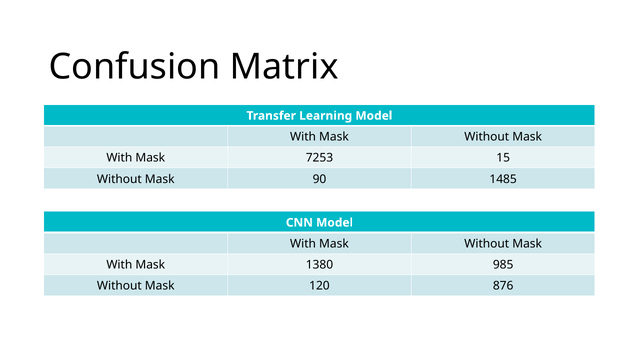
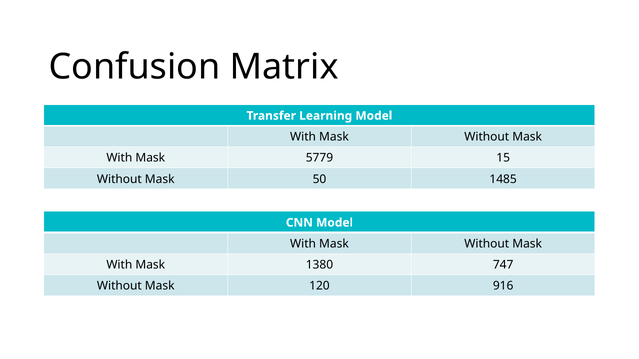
7253: 7253 -> 5779
90: 90 -> 50
985: 985 -> 747
876: 876 -> 916
